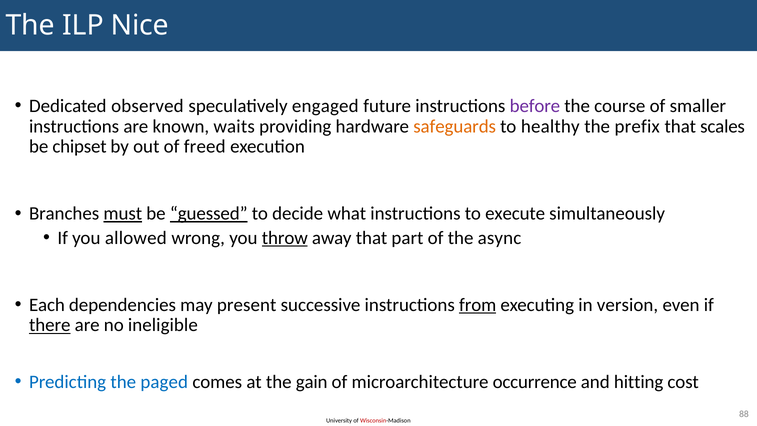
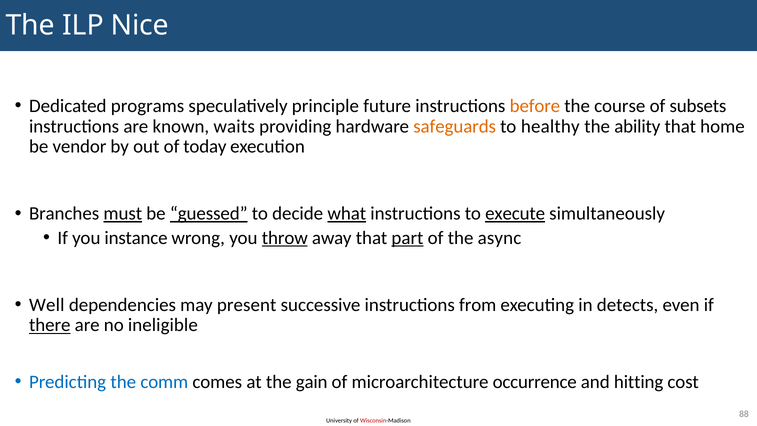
observed: observed -> programs
engaged: engaged -> principle
before colour: purple -> orange
smaller: smaller -> subsets
prefix: prefix -> ability
scales: scales -> home
chipset: chipset -> vendor
freed: freed -> today
what underline: none -> present
execute underline: none -> present
allowed: allowed -> instance
part underline: none -> present
Each: Each -> Well
from underline: present -> none
version: version -> detects
paged: paged -> comm
